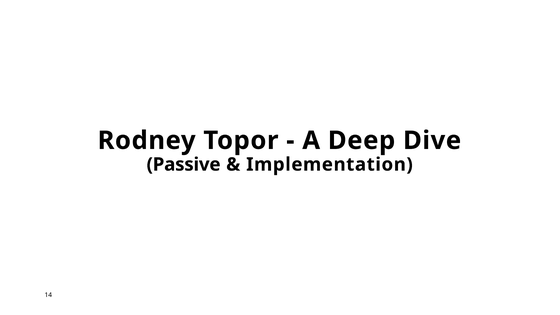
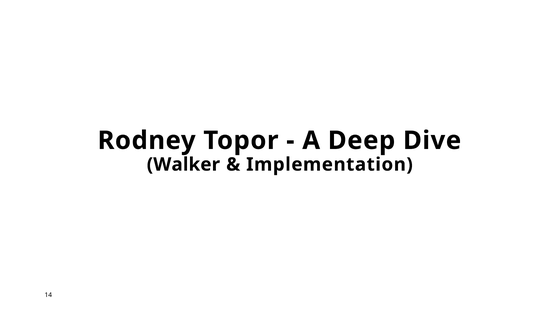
Passive: Passive -> Walker
